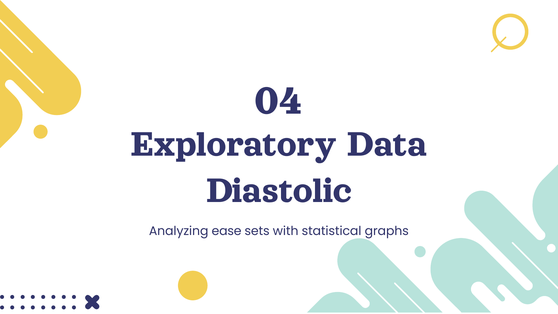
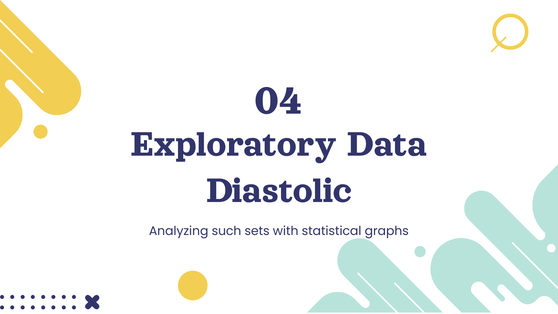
ease: ease -> such
